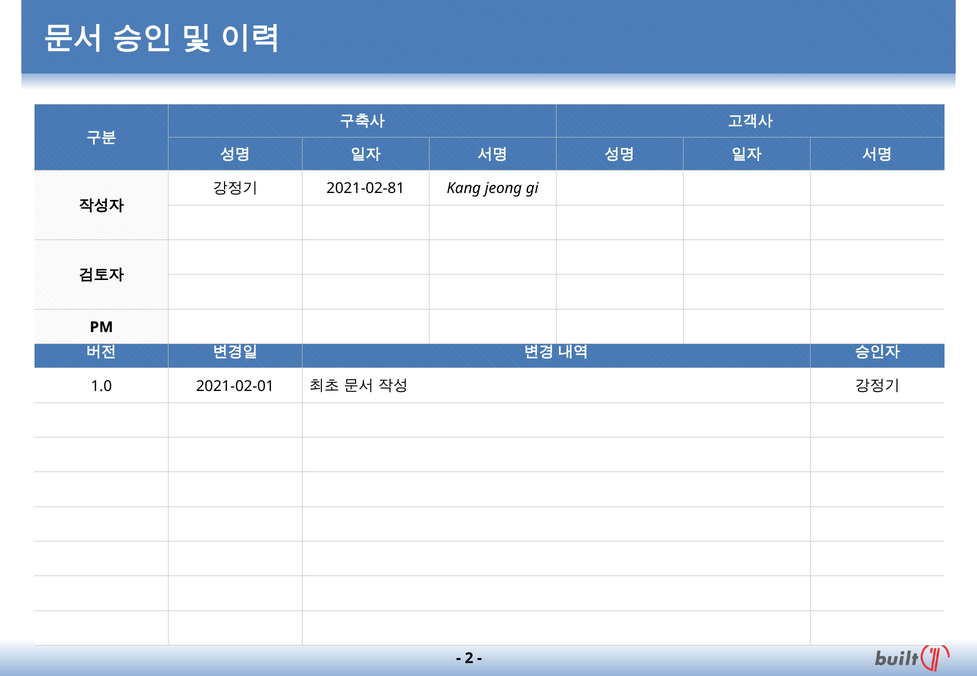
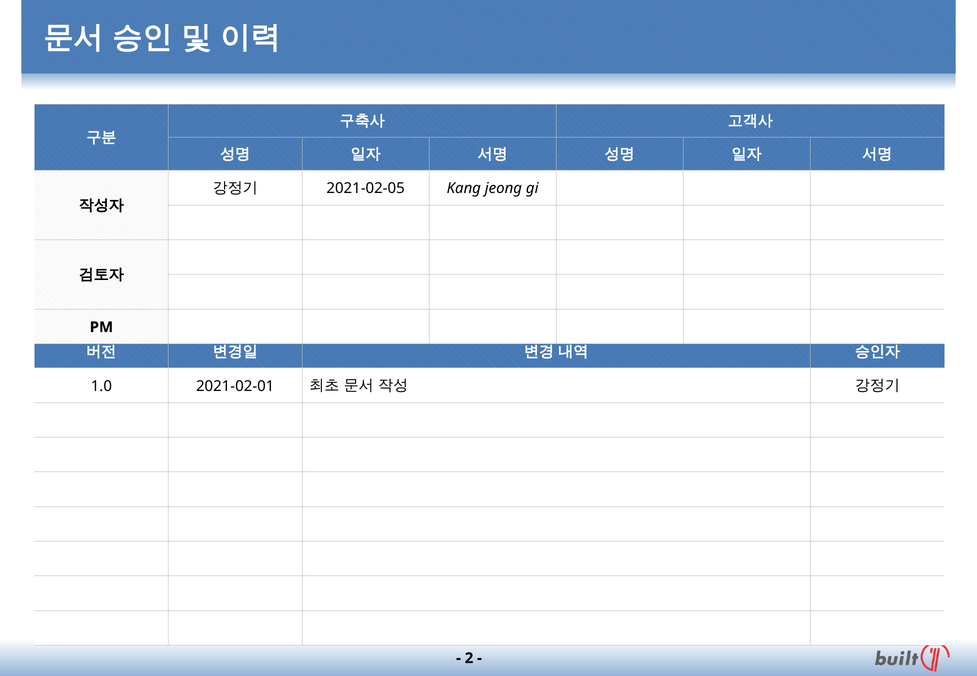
2021-02-81: 2021-02-81 -> 2021-02-05
